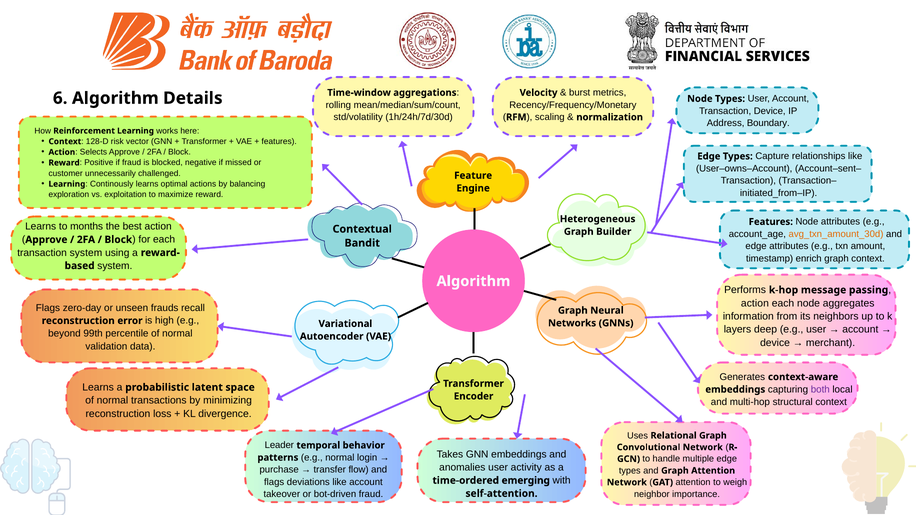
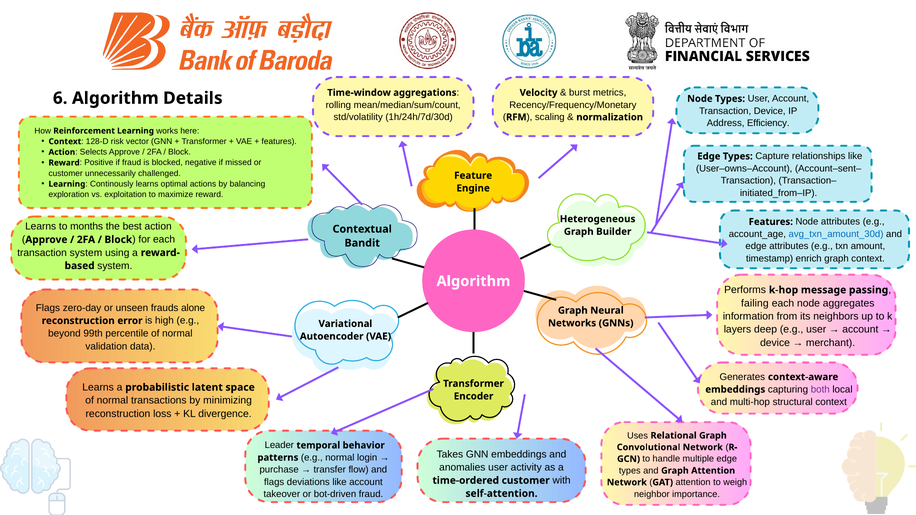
Boundary: Boundary -> Efficiency
avg_txn_amount_30d colour: orange -> blue
action at (755, 303): action -> failing
recall: recall -> alone
time-ordered emerging: emerging -> customer
